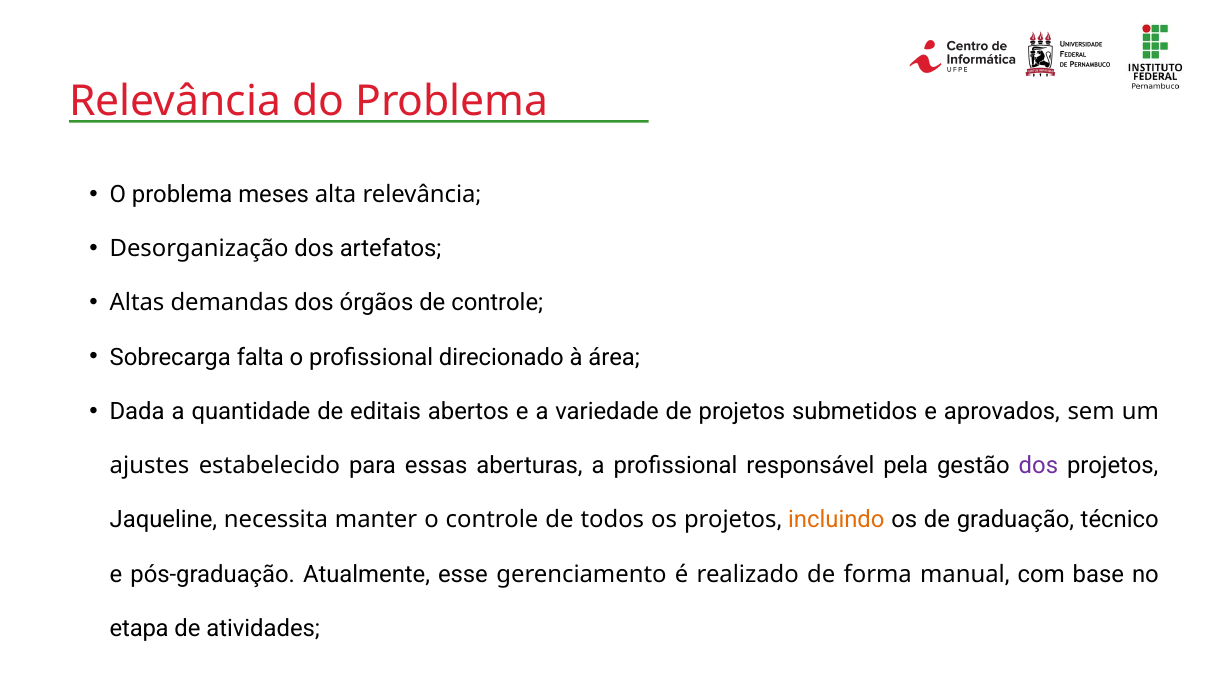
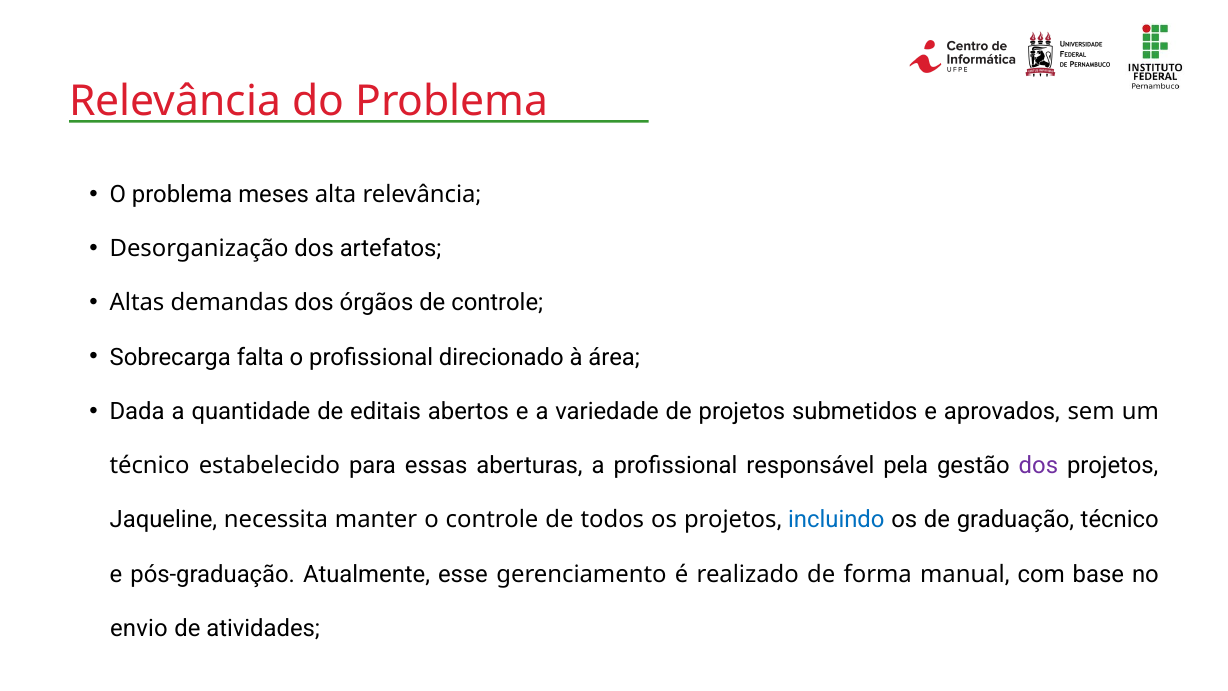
ajustes at (150, 466): ajustes -> técnico
incluindo colour: orange -> blue
etapa: etapa -> envio
